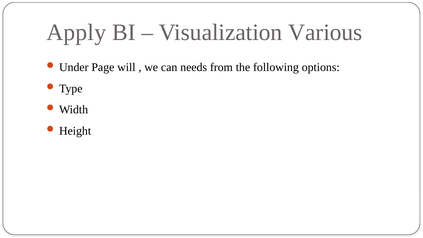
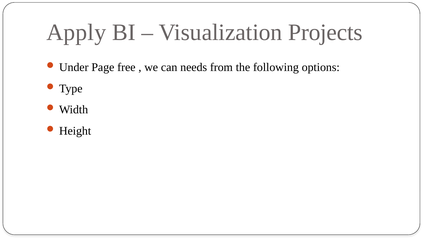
Various: Various -> Projects
will: will -> free
